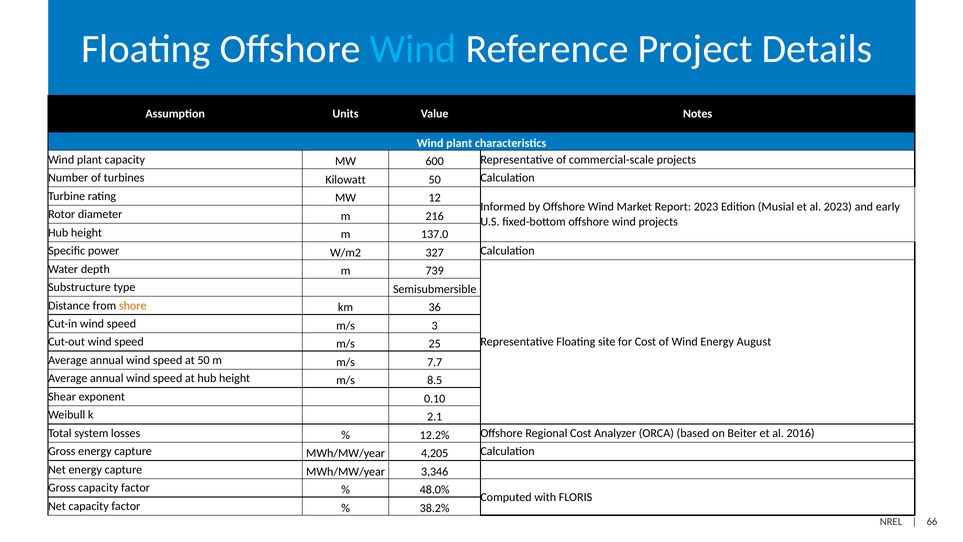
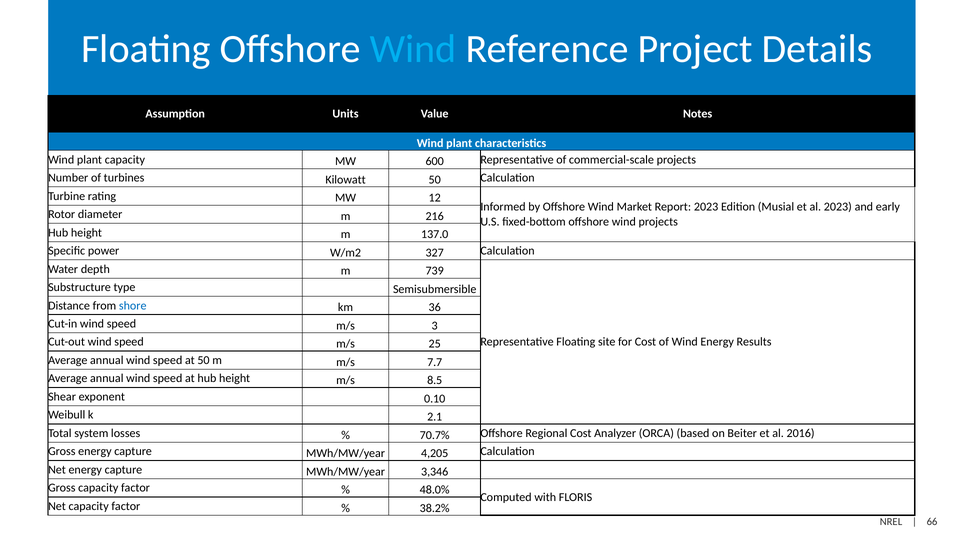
shore colour: orange -> blue
August: August -> Results
12.2%: 12.2% -> 70.7%
